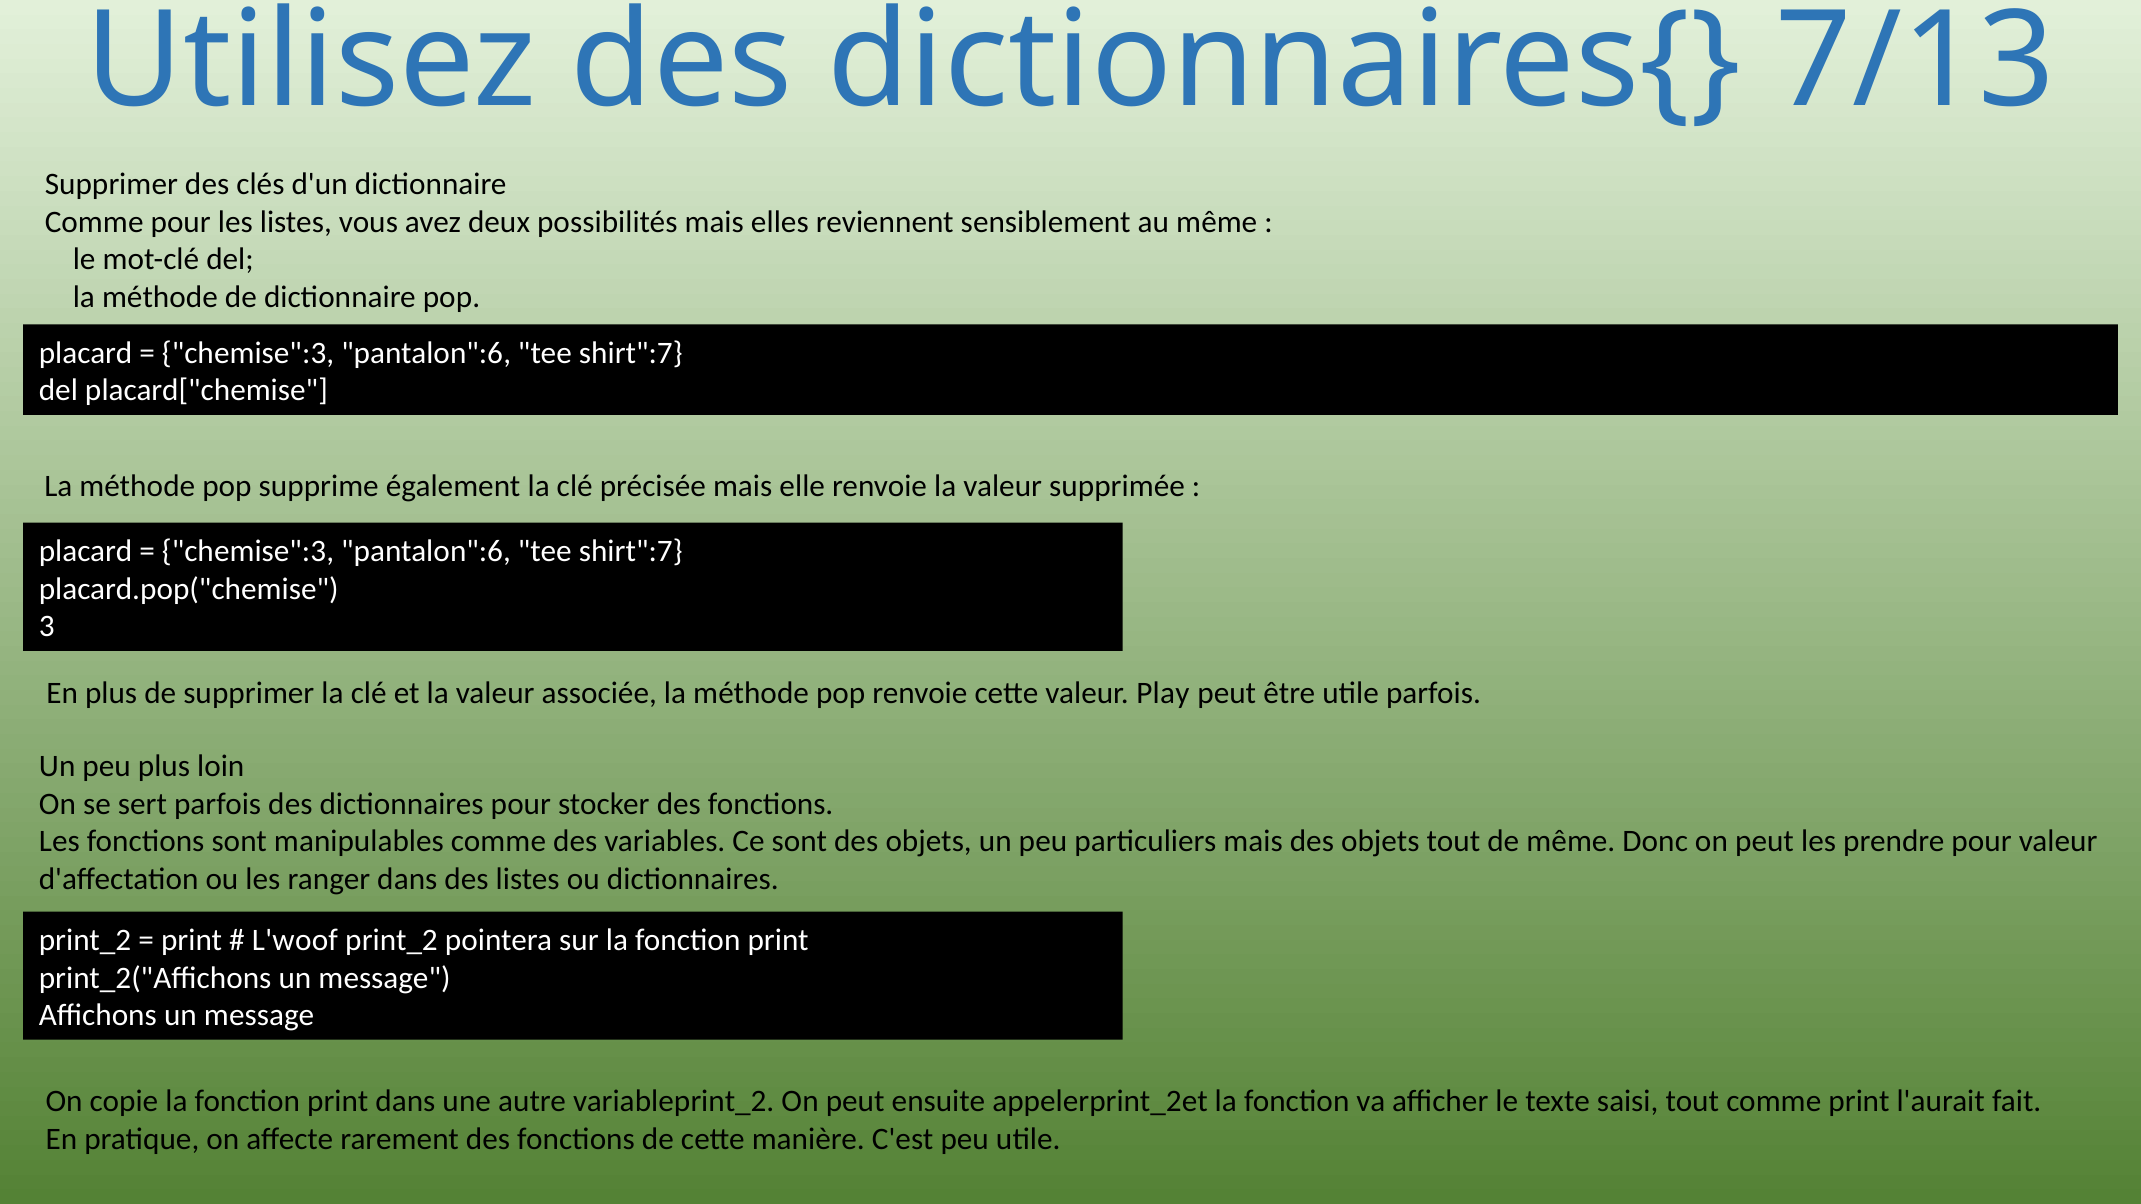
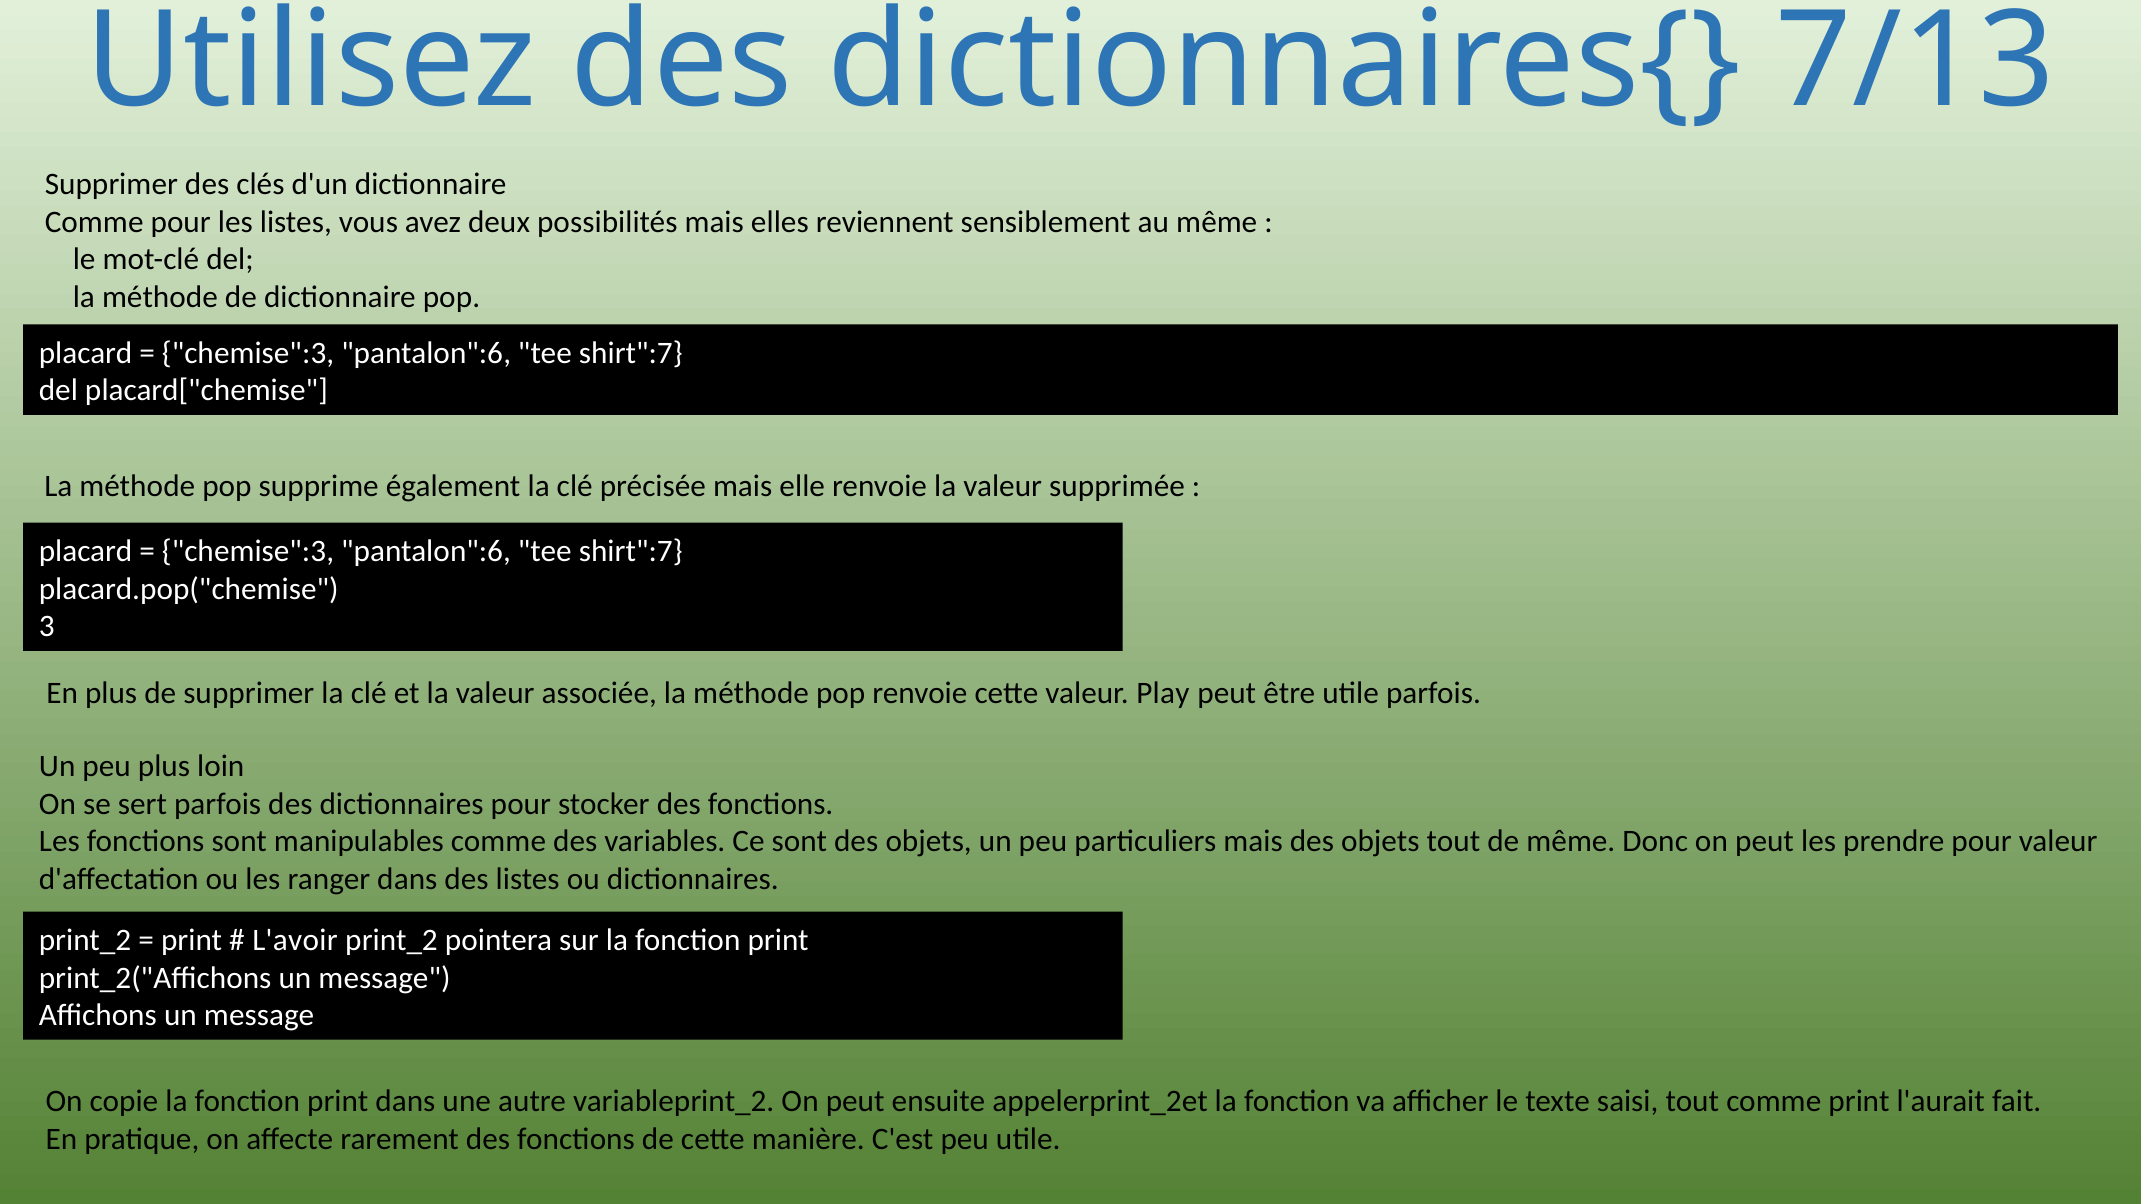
L'woof: L'woof -> L'avoir
